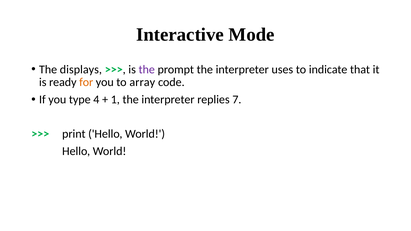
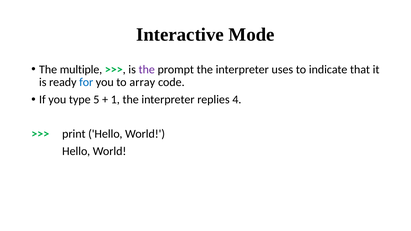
displays: displays -> multiple
for colour: orange -> blue
4: 4 -> 5
7: 7 -> 4
